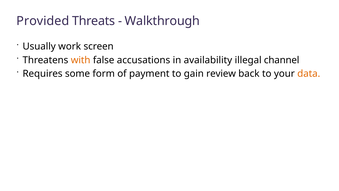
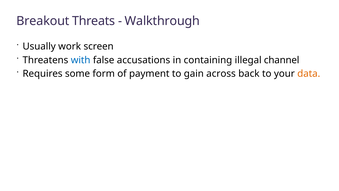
Provided: Provided -> Breakout
with colour: orange -> blue
availability: availability -> containing
review: review -> across
